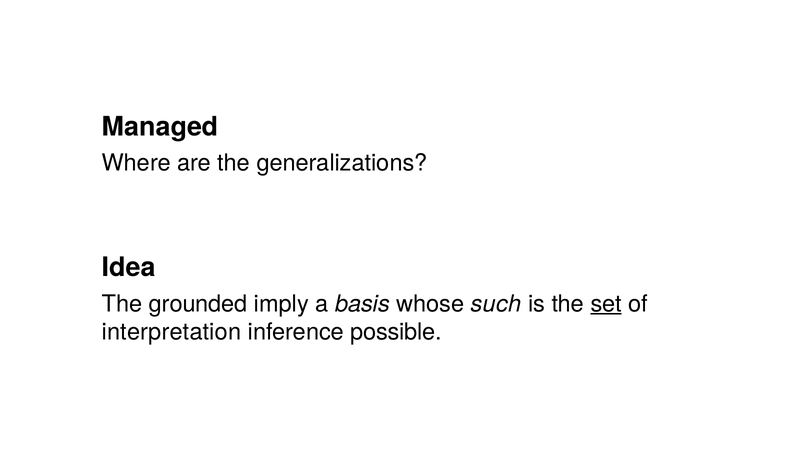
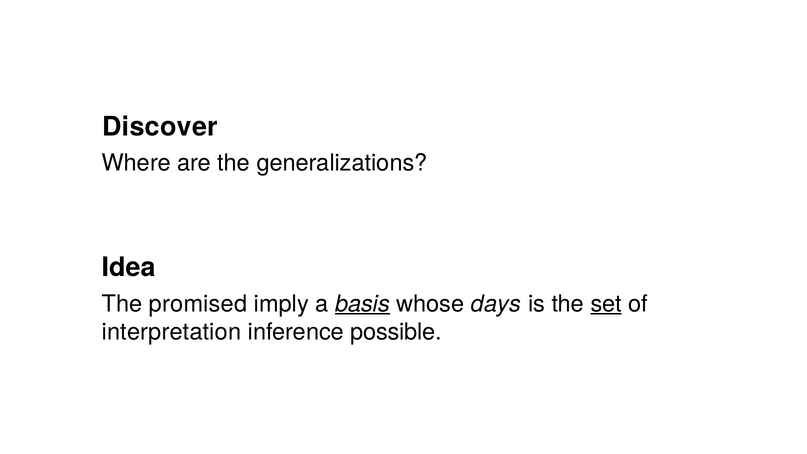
Managed: Managed -> Discover
grounded: grounded -> promised
basis underline: none -> present
such: such -> days
